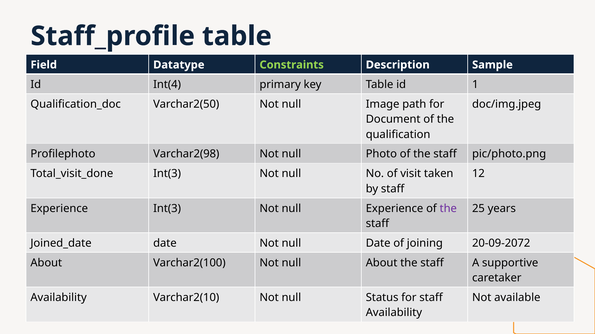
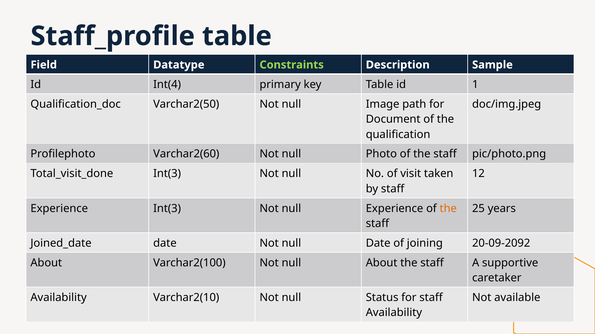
Varchar2(98: Varchar2(98 -> Varchar2(60
the at (448, 209) colour: purple -> orange
20-09-2072: 20-09-2072 -> 20-09-2092
